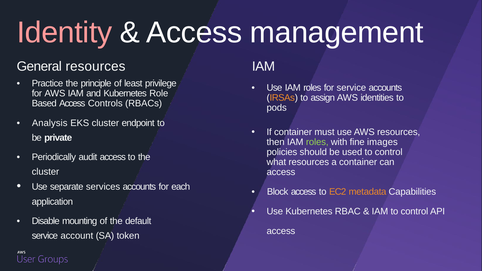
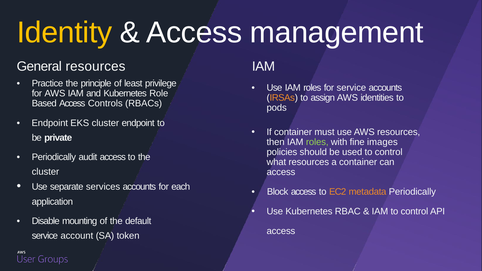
Identity colour: pink -> yellow
Analysis at (50, 123): Analysis -> Endpoint
metadata Capabilities: Capabilities -> Periodically
